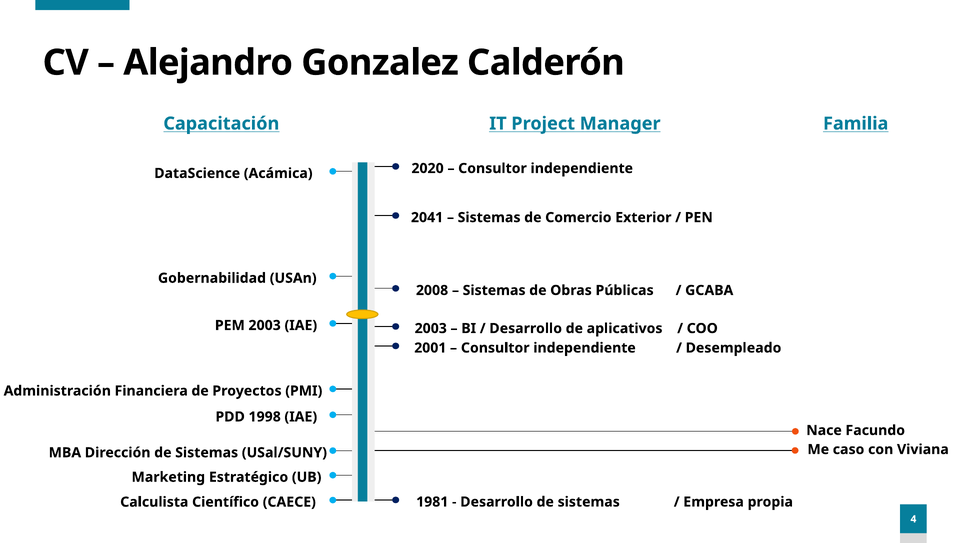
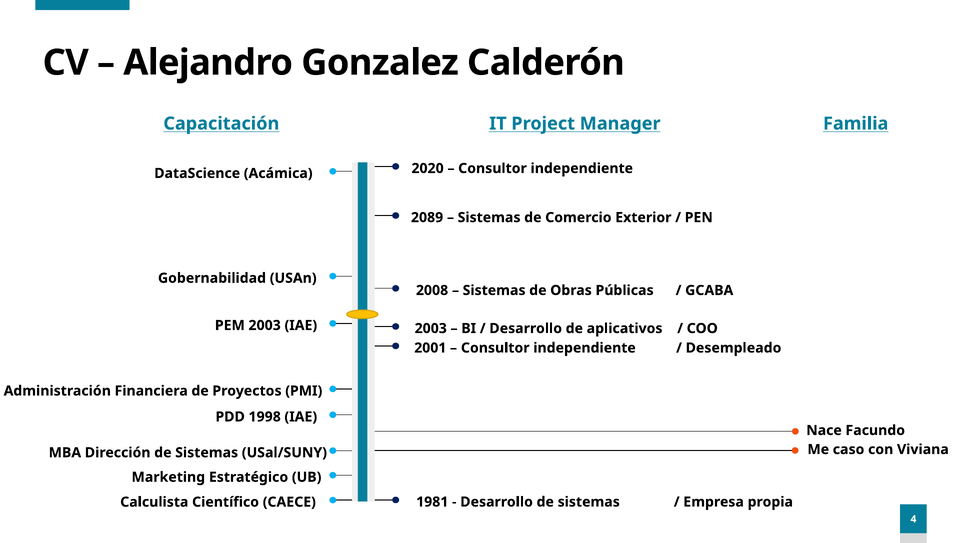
2041: 2041 -> 2089
